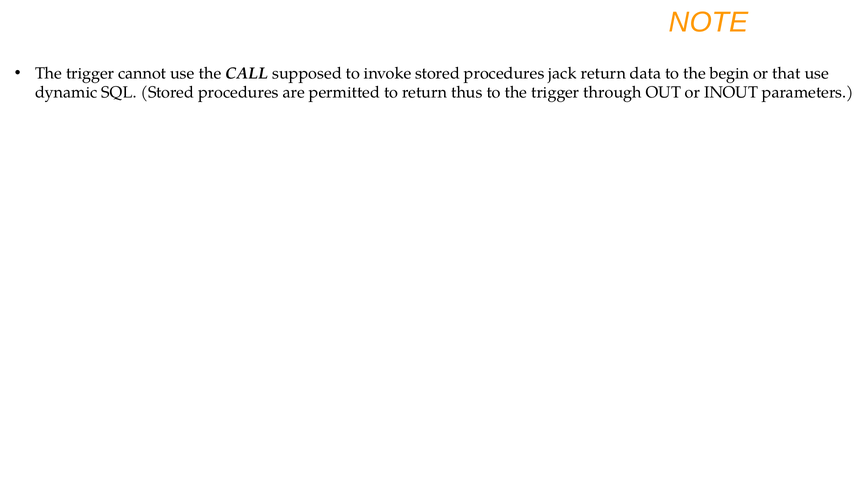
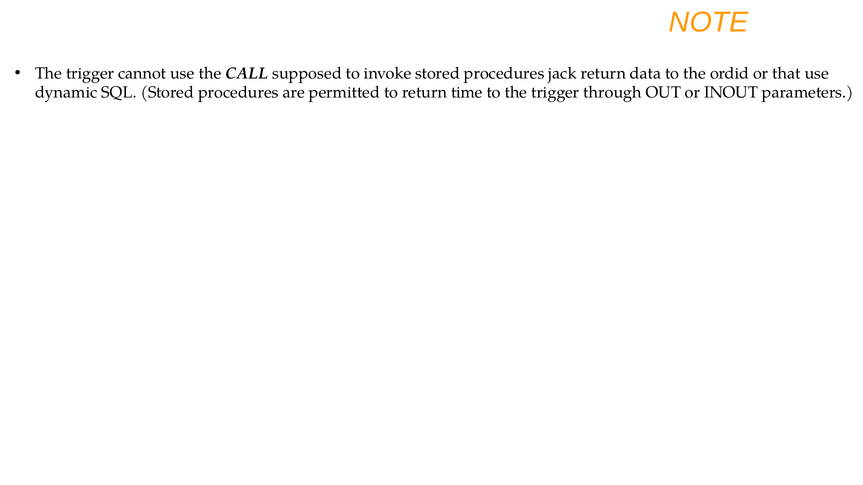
begin: begin -> ordid
thus: thus -> time
